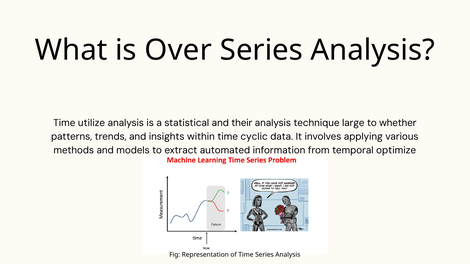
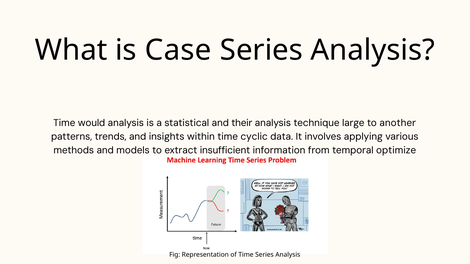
Over: Over -> Case
utilize: utilize -> would
whether: whether -> another
automated: automated -> insufficient
